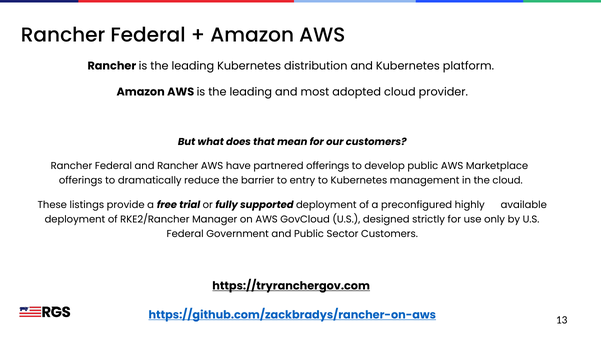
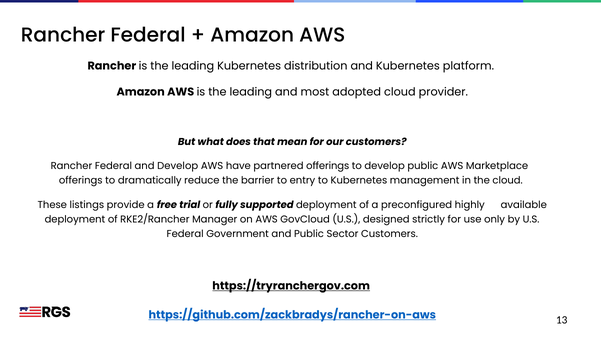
and Rancher: Rancher -> Develop
